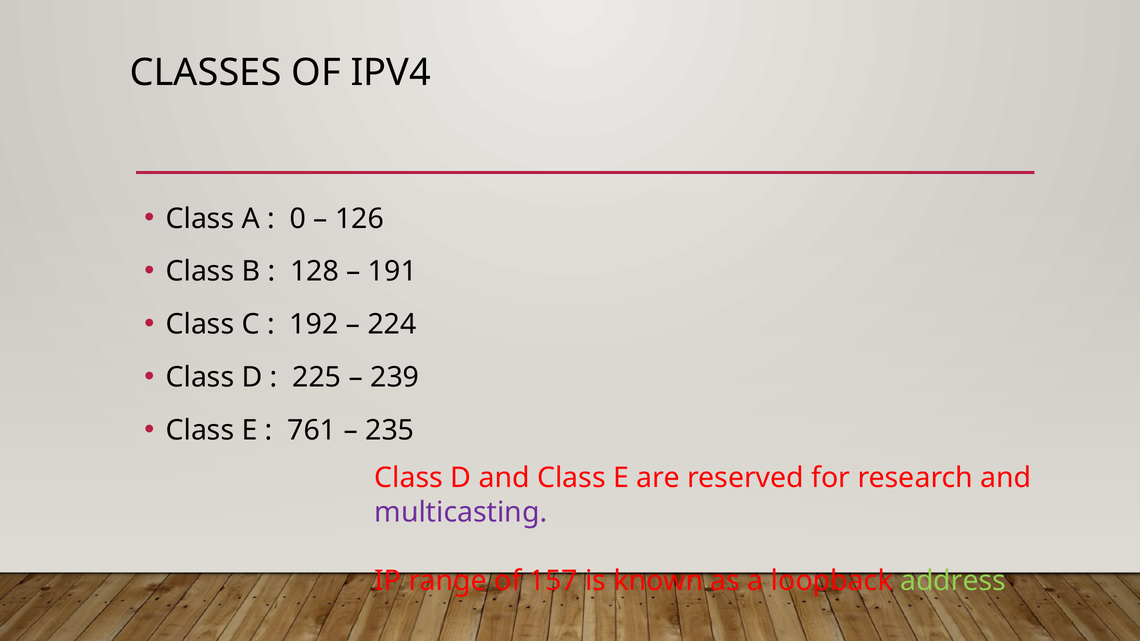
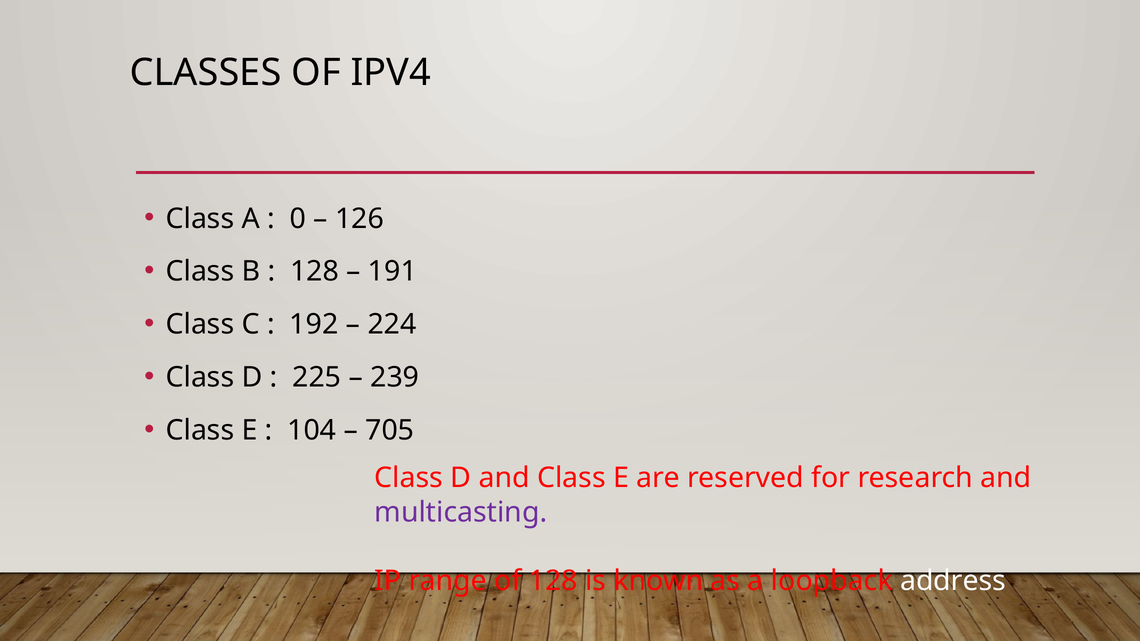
761: 761 -> 104
235: 235 -> 705
of 157: 157 -> 128
address colour: light green -> white
